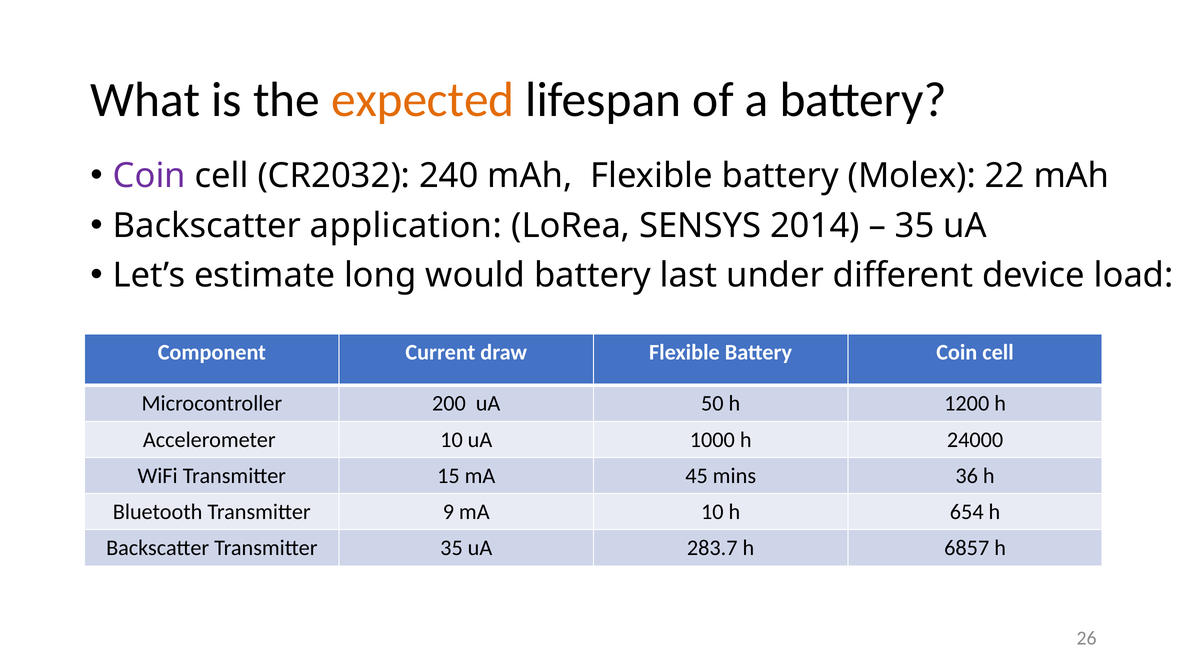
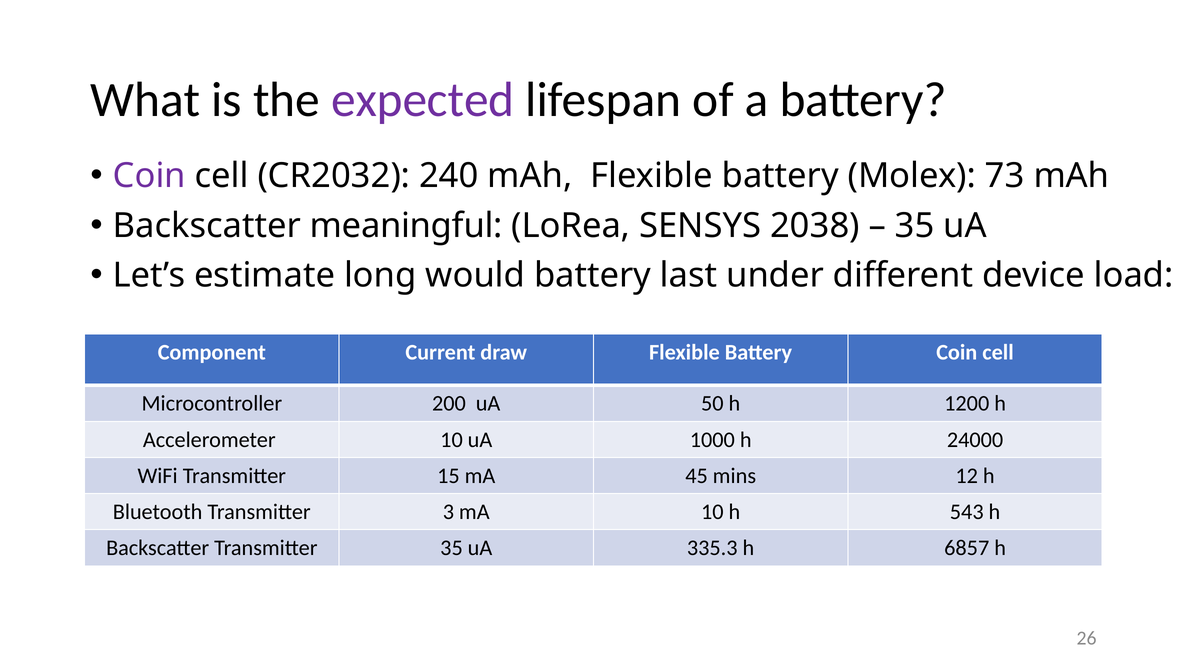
expected colour: orange -> purple
22: 22 -> 73
application: application -> meaningful
2014: 2014 -> 2038
36: 36 -> 12
9: 9 -> 3
654: 654 -> 543
283.7: 283.7 -> 335.3
